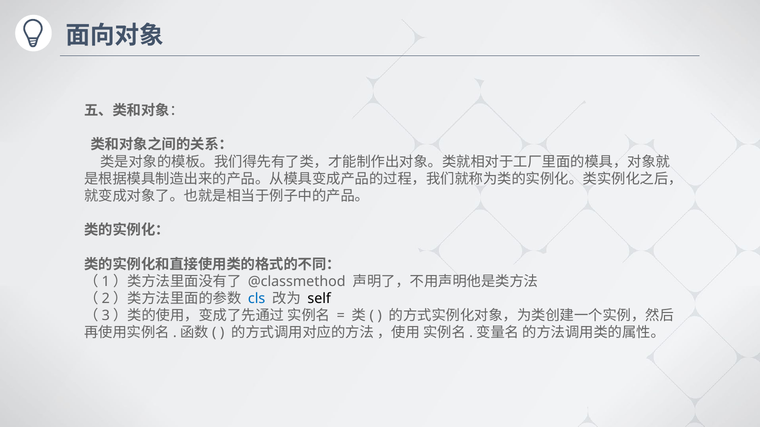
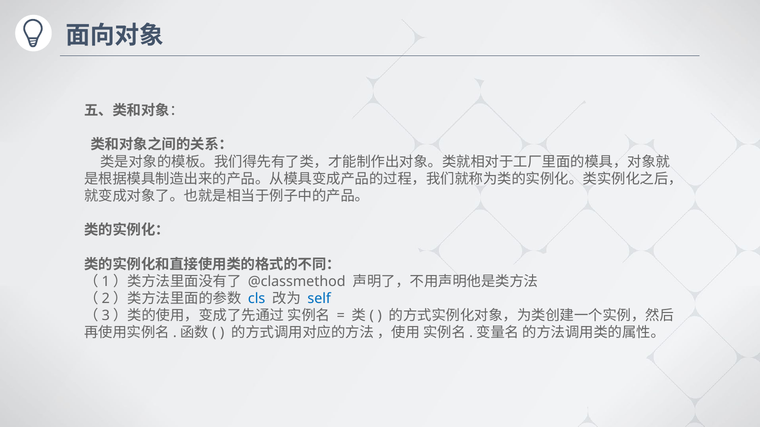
self colour: black -> blue
